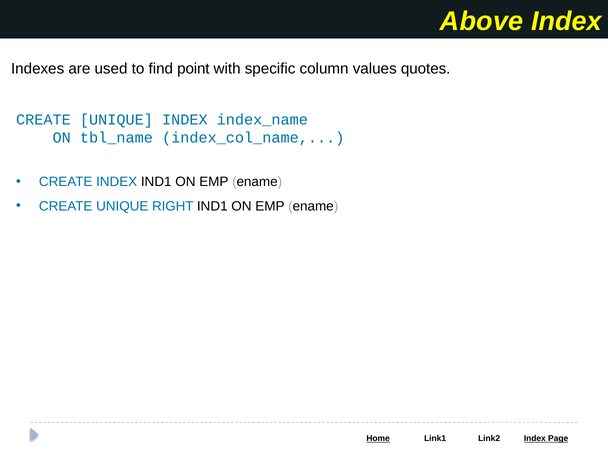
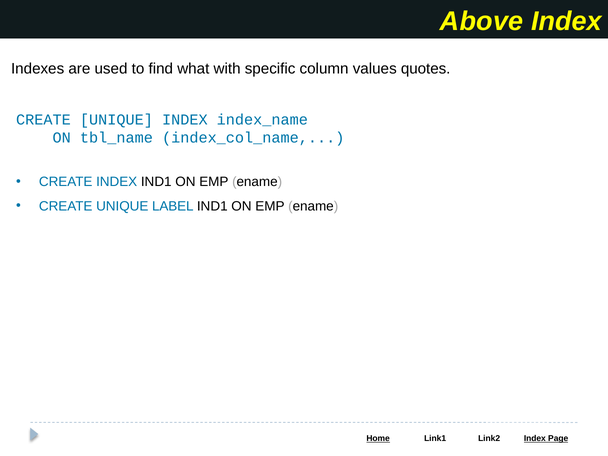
point: point -> what
RIGHT: RIGHT -> LABEL
